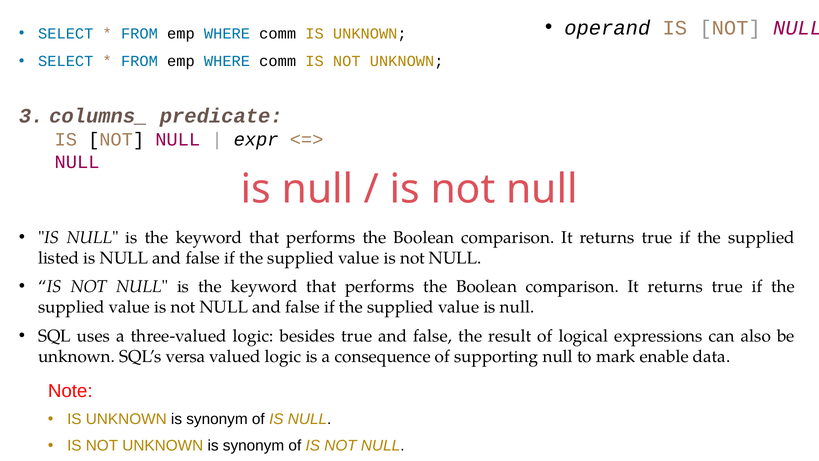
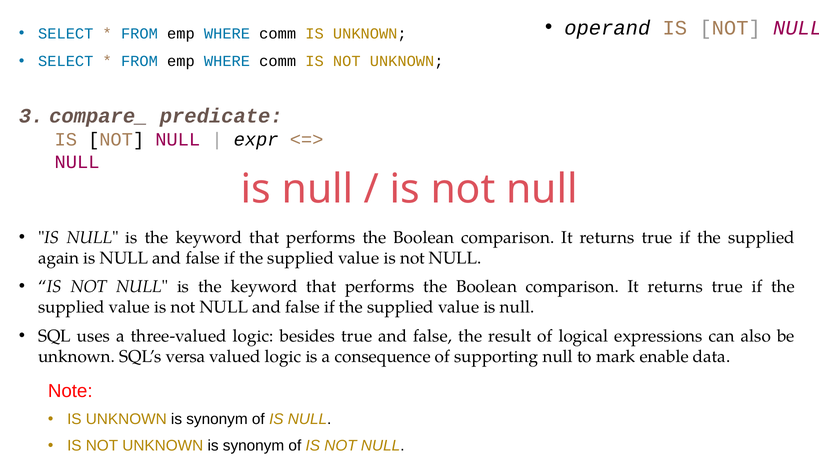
columns_: columns_ -> compare_
listed: listed -> again
